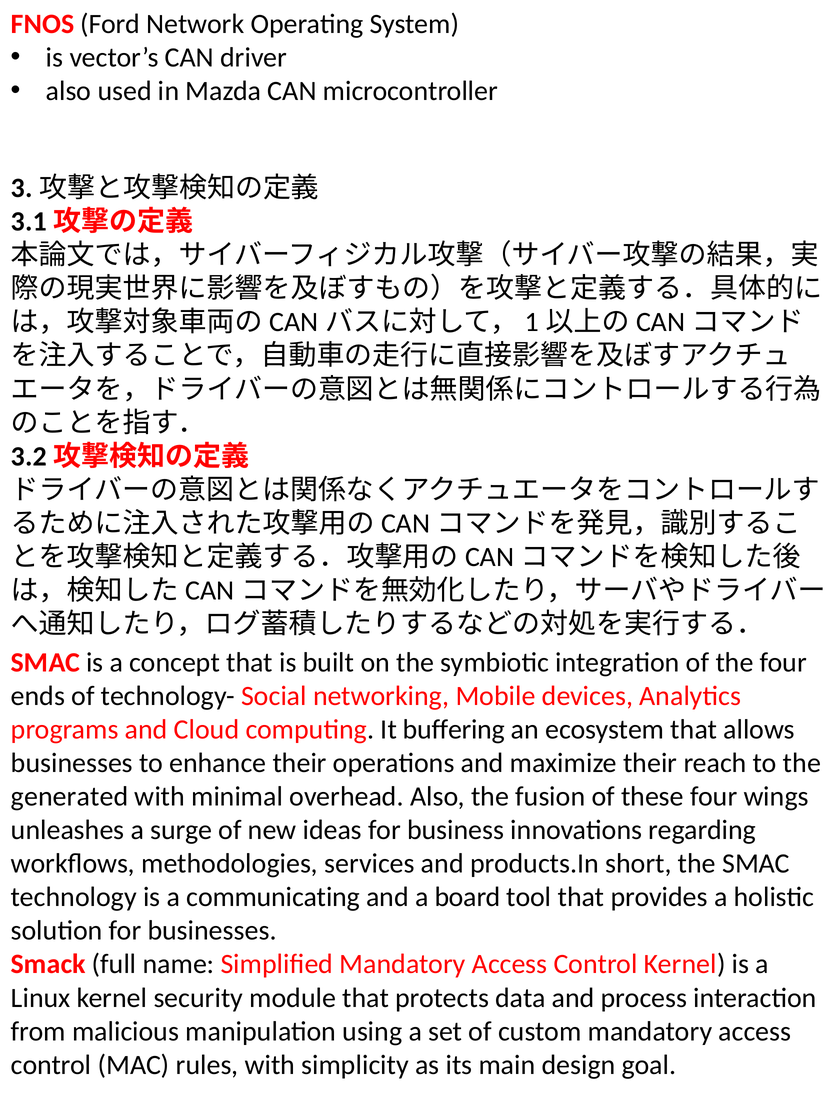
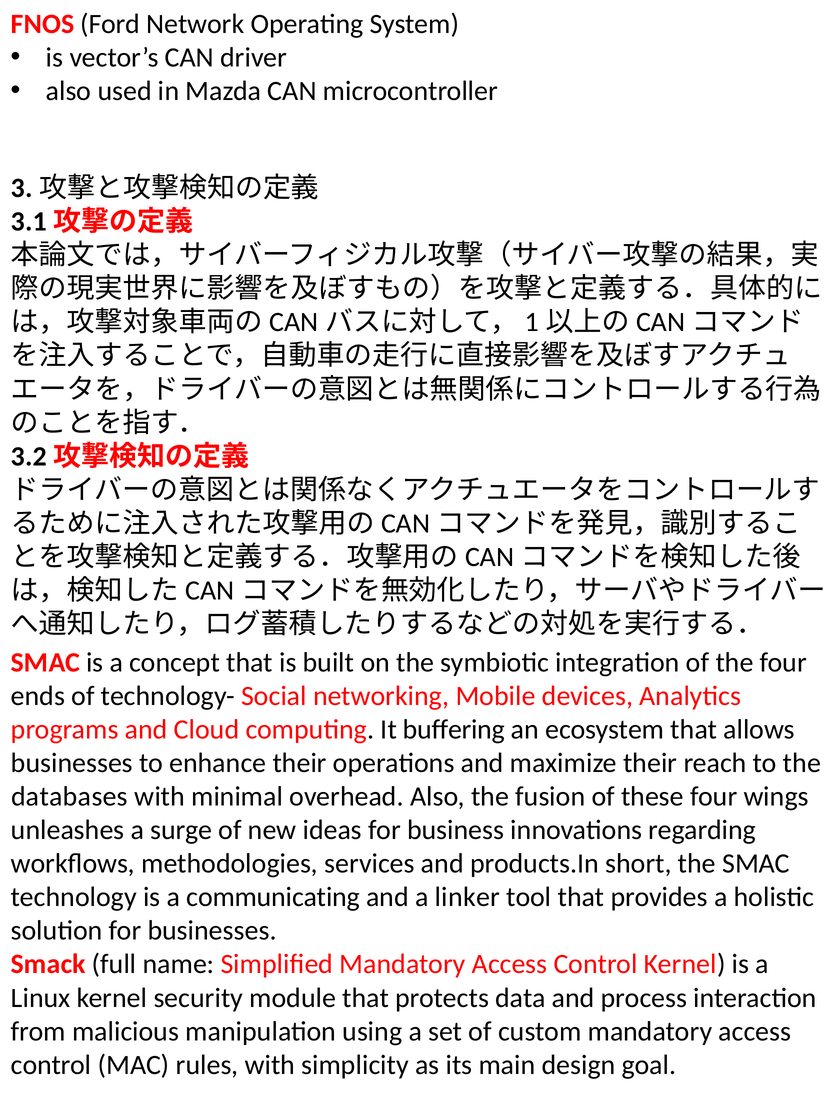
generated: generated -> databases
board: board -> linker
